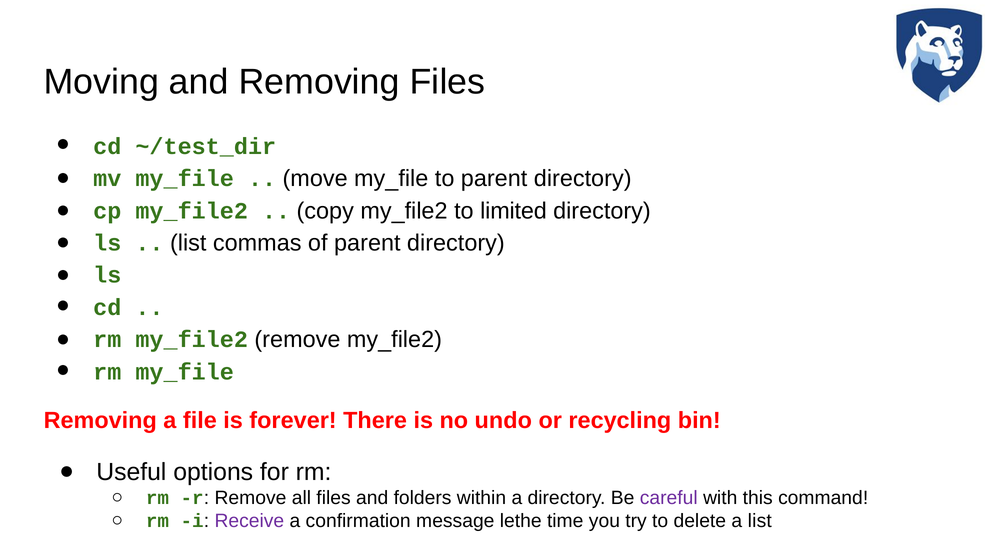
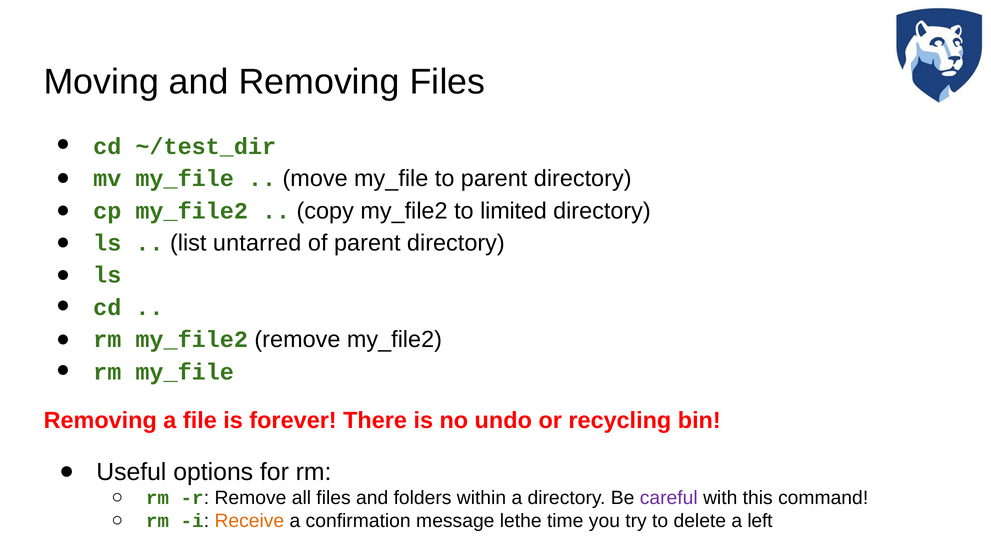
commas: commas -> untarred
Receive colour: purple -> orange
a list: list -> left
